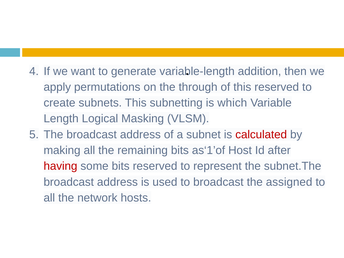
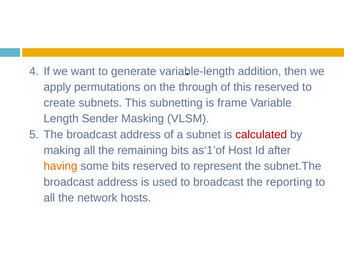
which: which -> frame
Logical: Logical -> Sender
having colour: red -> orange
assigned: assigned -> reporting
